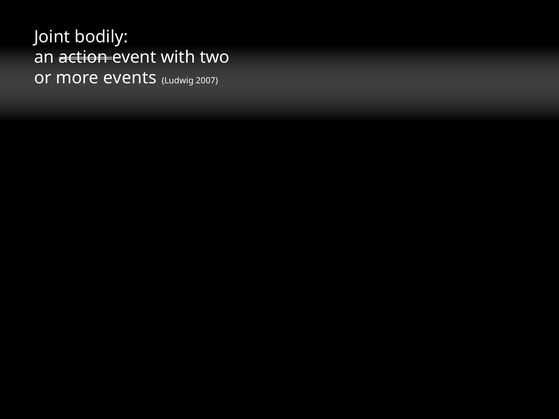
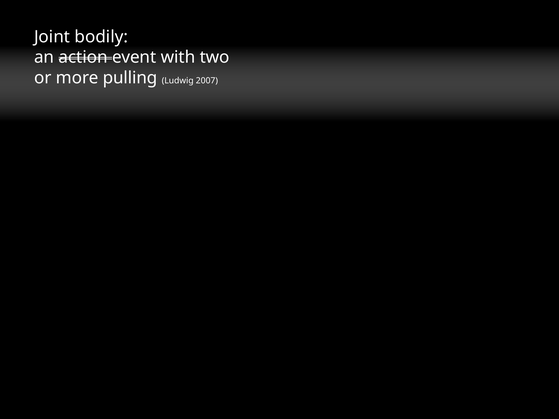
events: events -> pulling
